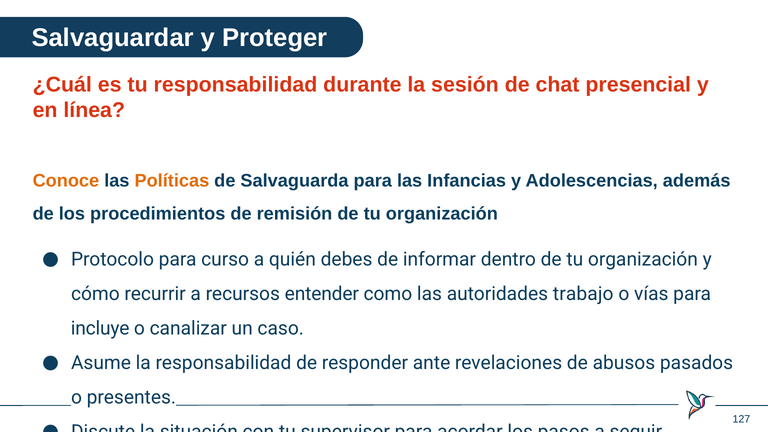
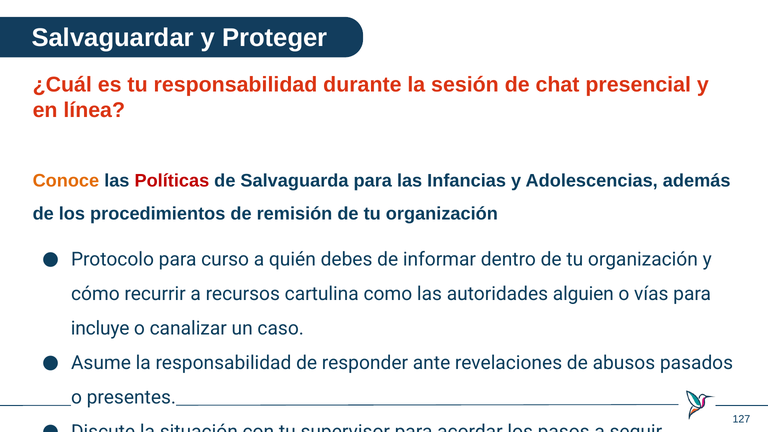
Políticas colour: orange -> red
entender: entender -> cartulina
trabajo: trabajo -> alguien
